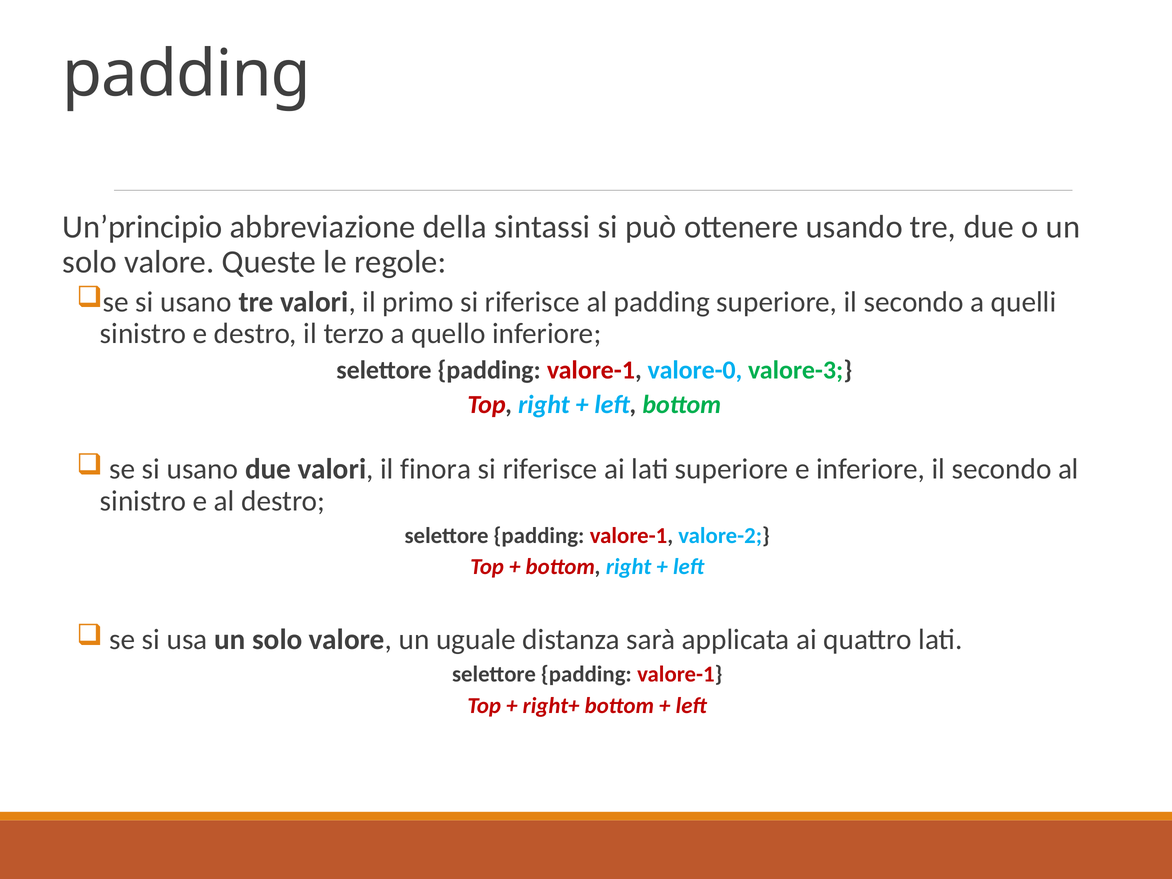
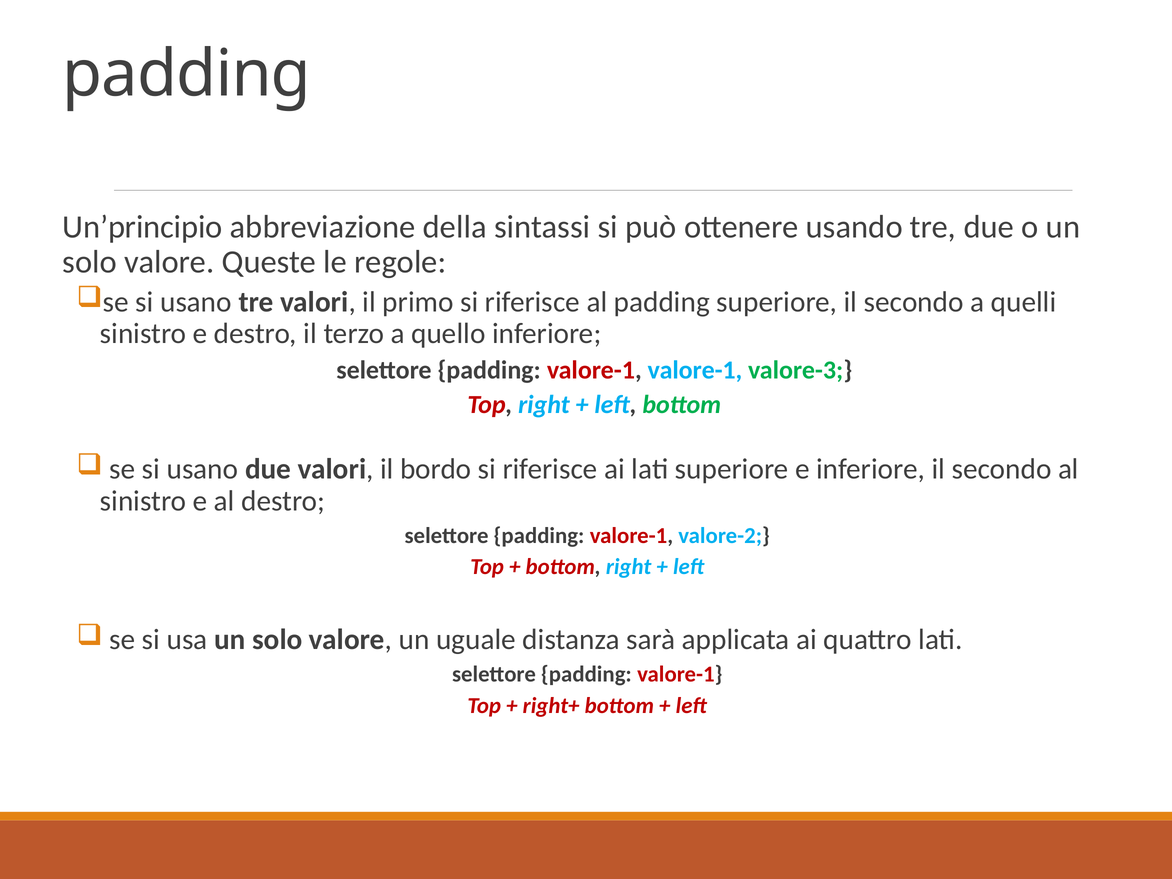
valore-1 valore-0: valore-0 -> valore-1
finora: finora -> bordo
